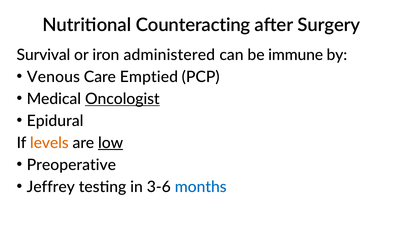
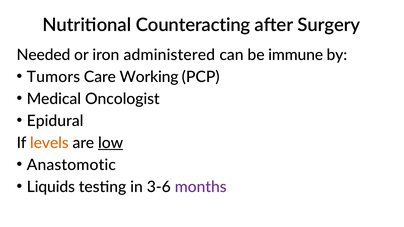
Survival: Survival -> Needed
Venous: Venous -> Tumors
Emptied: Emptied -> Working
Oncologist underline: present -> none
Preoperative: Preoperative -> Anastomotic
Jeffrey: Jeffrey -> Liquids
months colour: blue -> purple
